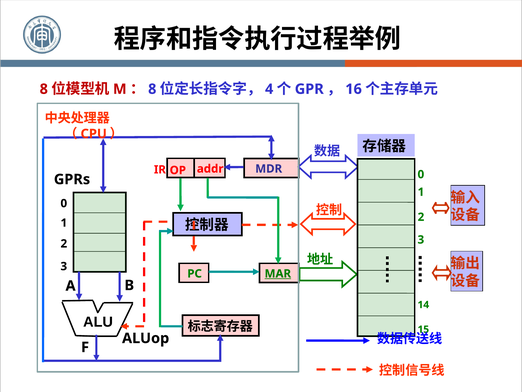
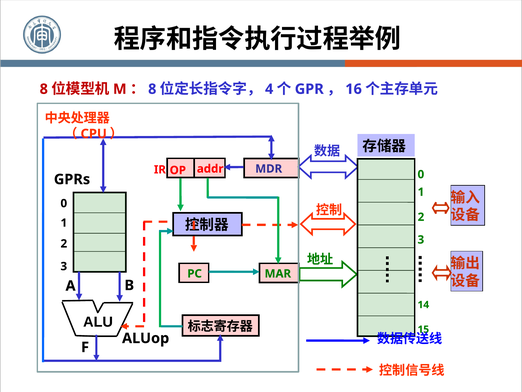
MAR underline: present -> none
